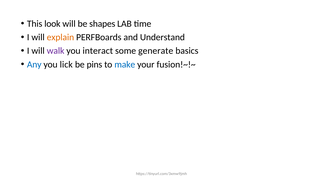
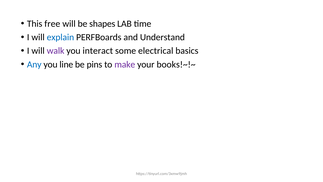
look: look -> free
explain colour: orange -> blue
generate: generate -> electrical
lick: lick -> line
make colour: blue -> purple
fusion!~!~: fusion!~!~ -> books!~!~
